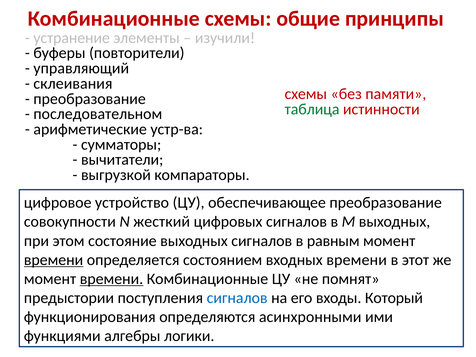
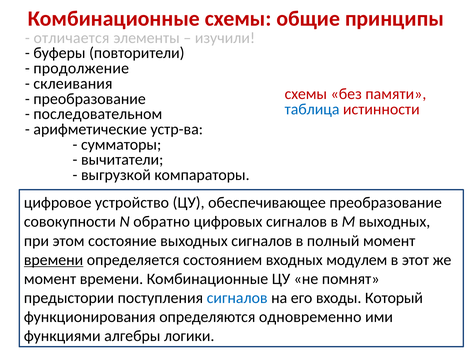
устранение: устранение -> отличается
управляющий: управляющий -> продолжение
таблица colour: green -> blue
жесткий: жесткий -> обратно
равным: равным -> полный
входных времени: времени -> модулем
времени at (111, 279) underline: present -> none
асинхронными: асинхронными -> одновременно
